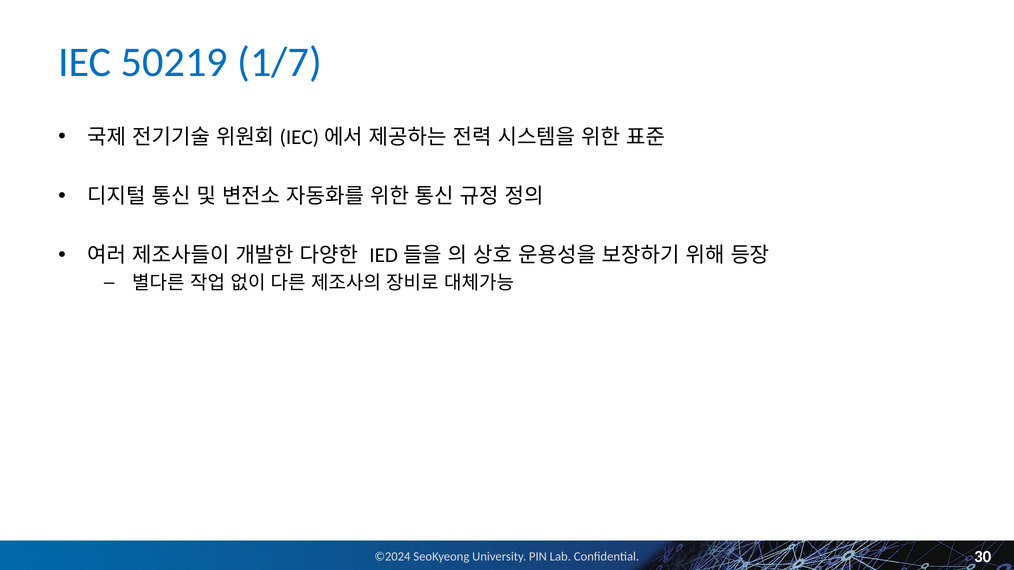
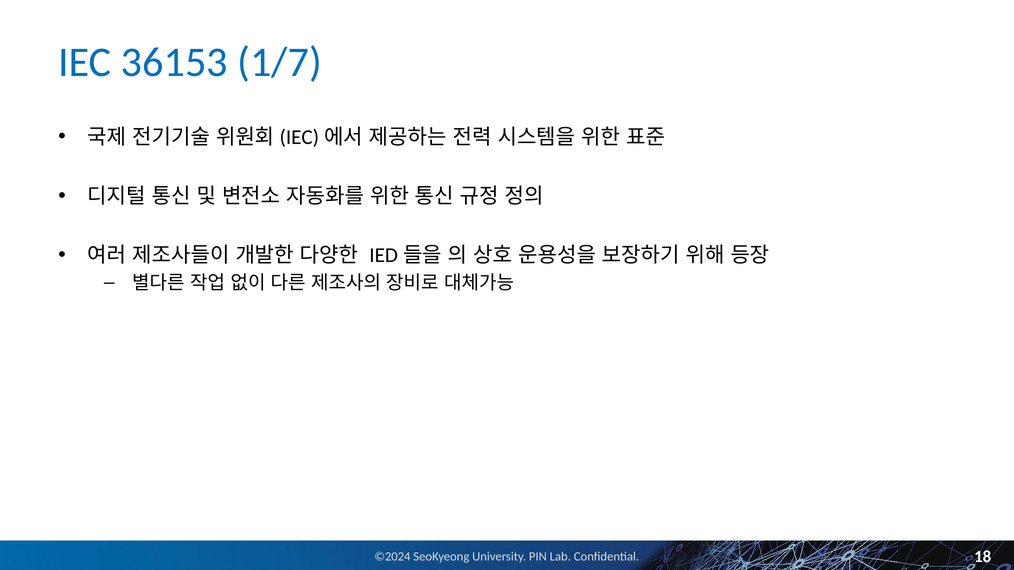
50219: 50219 -> 36153
30: 30 -> 18
